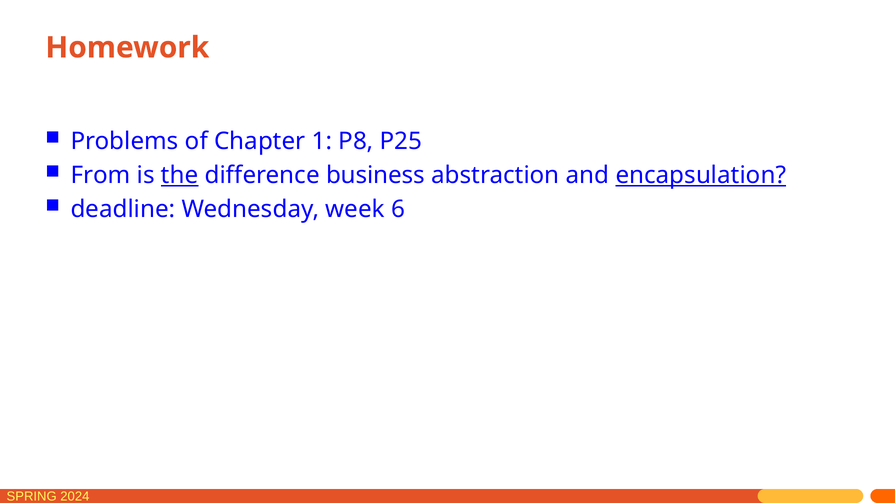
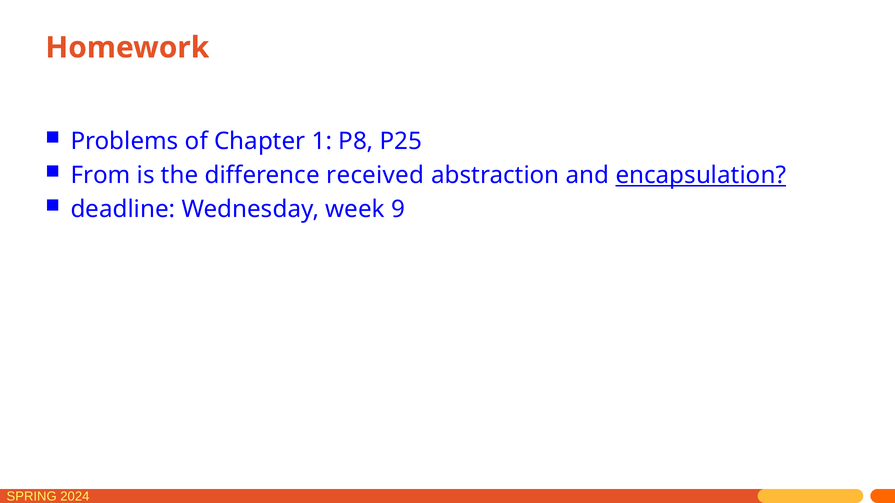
the underline: present -> none
business: business -> received
6: 6 -> 9
